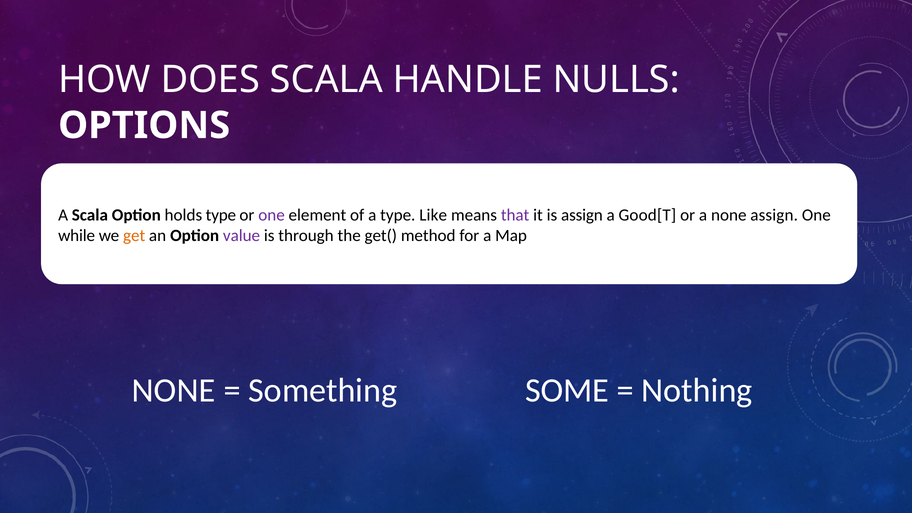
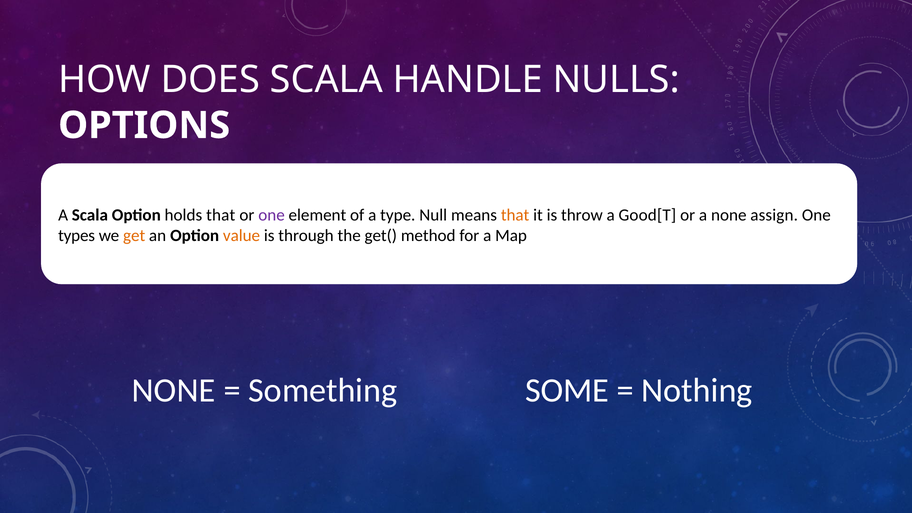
holds type: type -> that
Like: Like -> Null
that at (515, 215) colour: purple -> orange
is assign: assign -> throw
while: while -> types
value colour: purple -> orange
